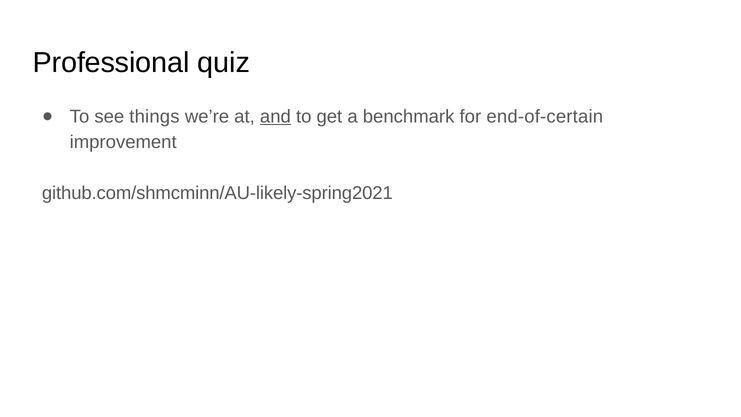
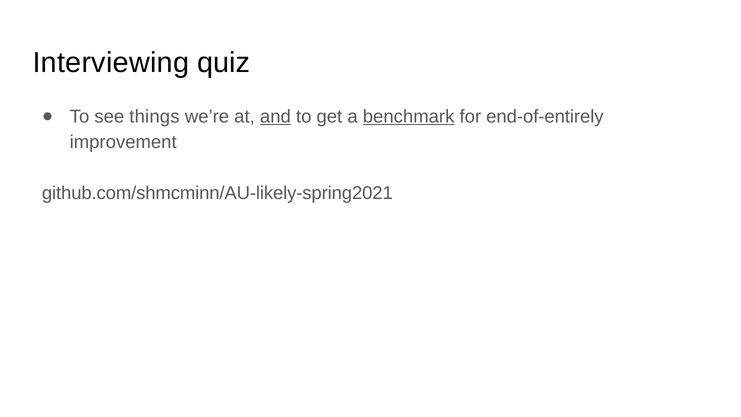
Professional: Professional -> Interviewing
benchmark underline: none -> present
end-of-certain: end-of-certain -> end-of-entirely
